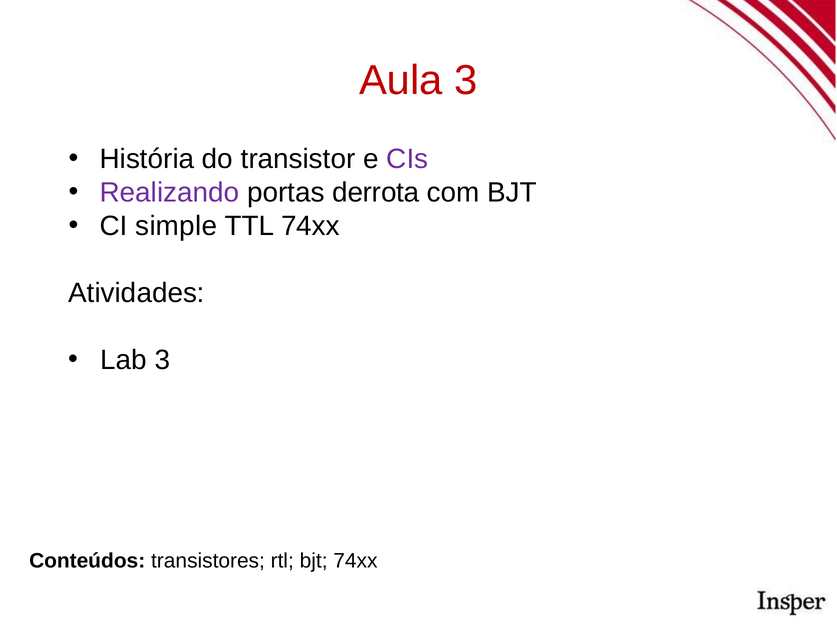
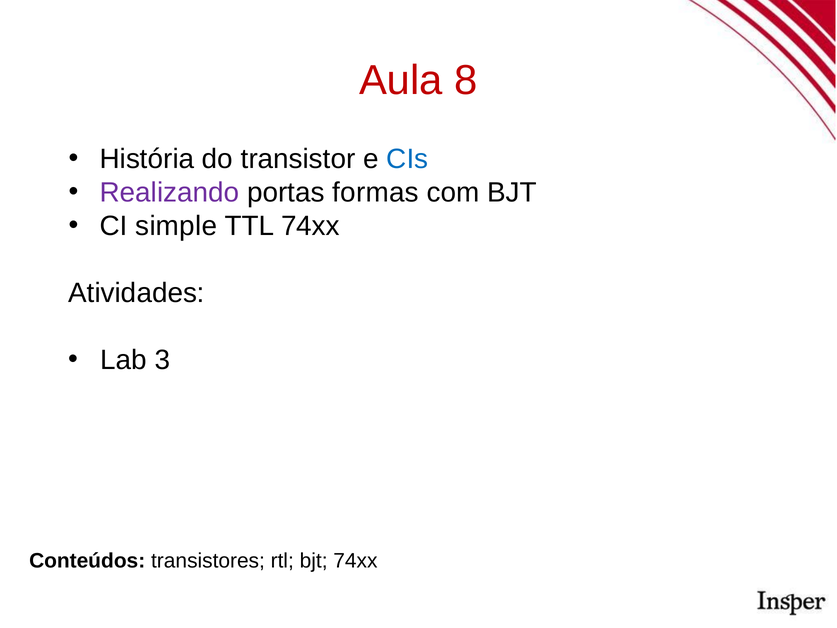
Aula 3: 3 -> 8
CIs colour: purple -> blue
derrota: derrota -> formas
